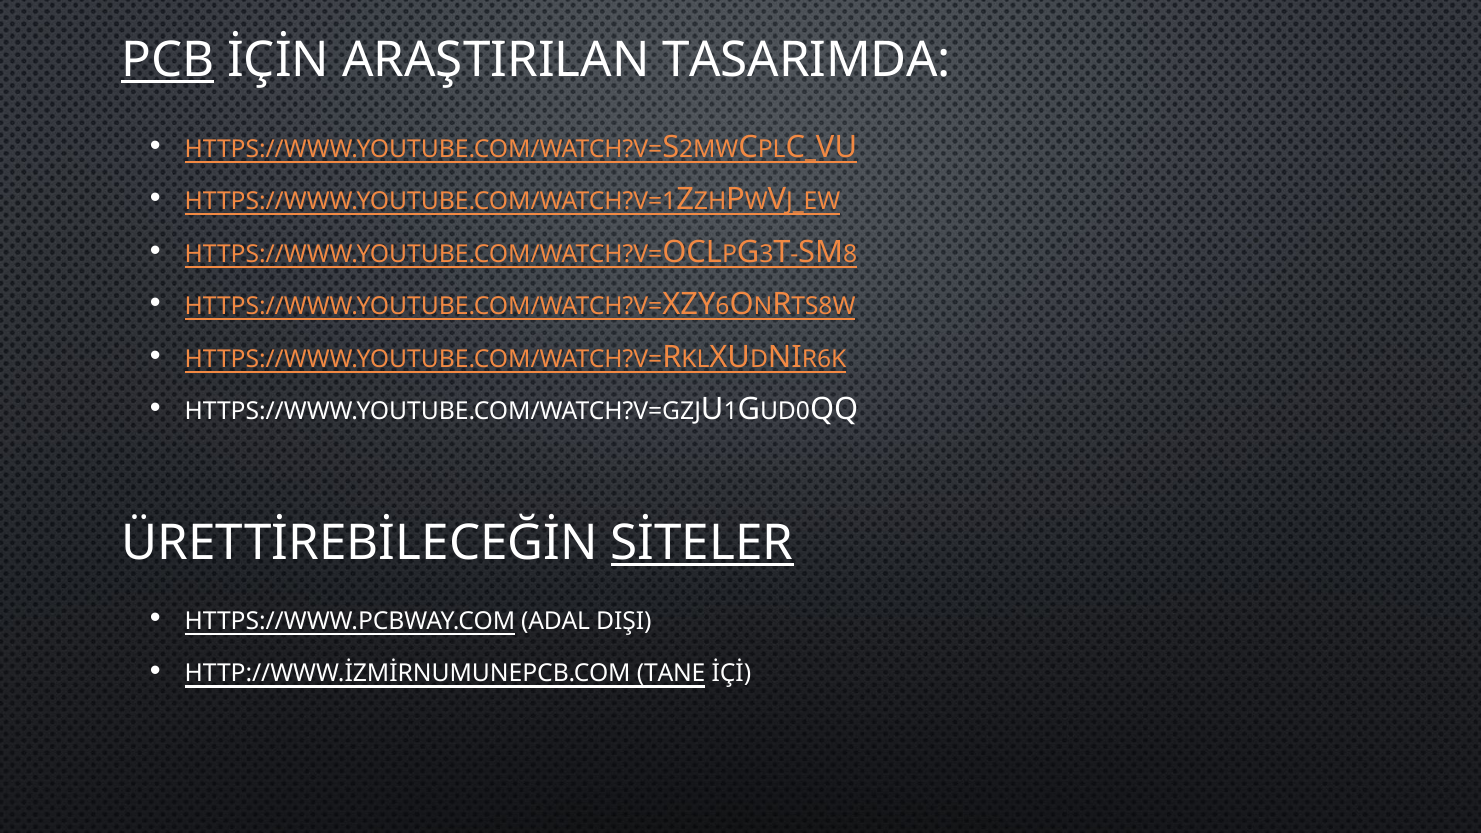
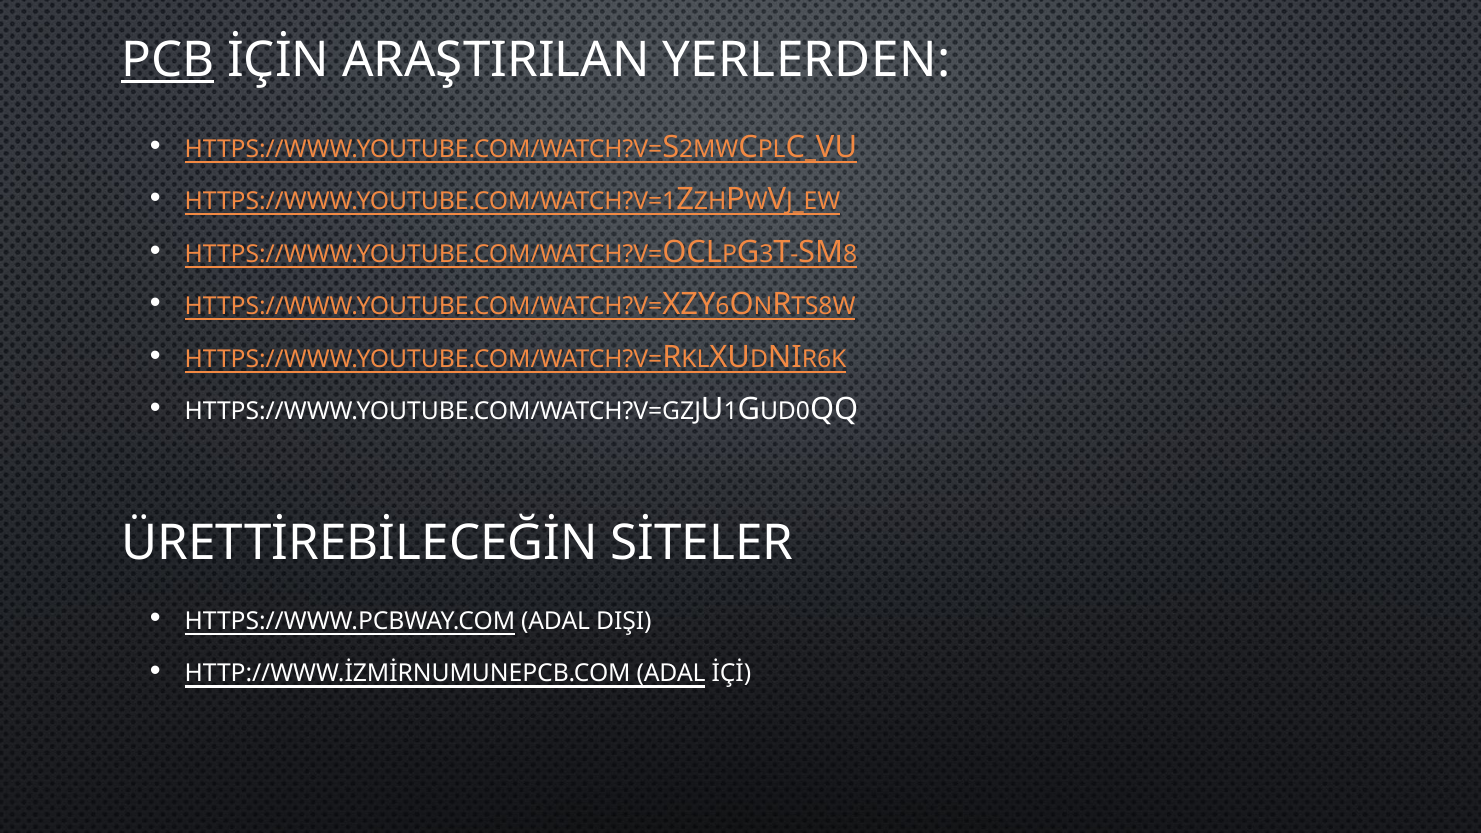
TASARIMDA: TASARIMDA -> YERLERDEN
SİTELER underline: present -> none
TANE at (671, 674): TANE -> ADAL
